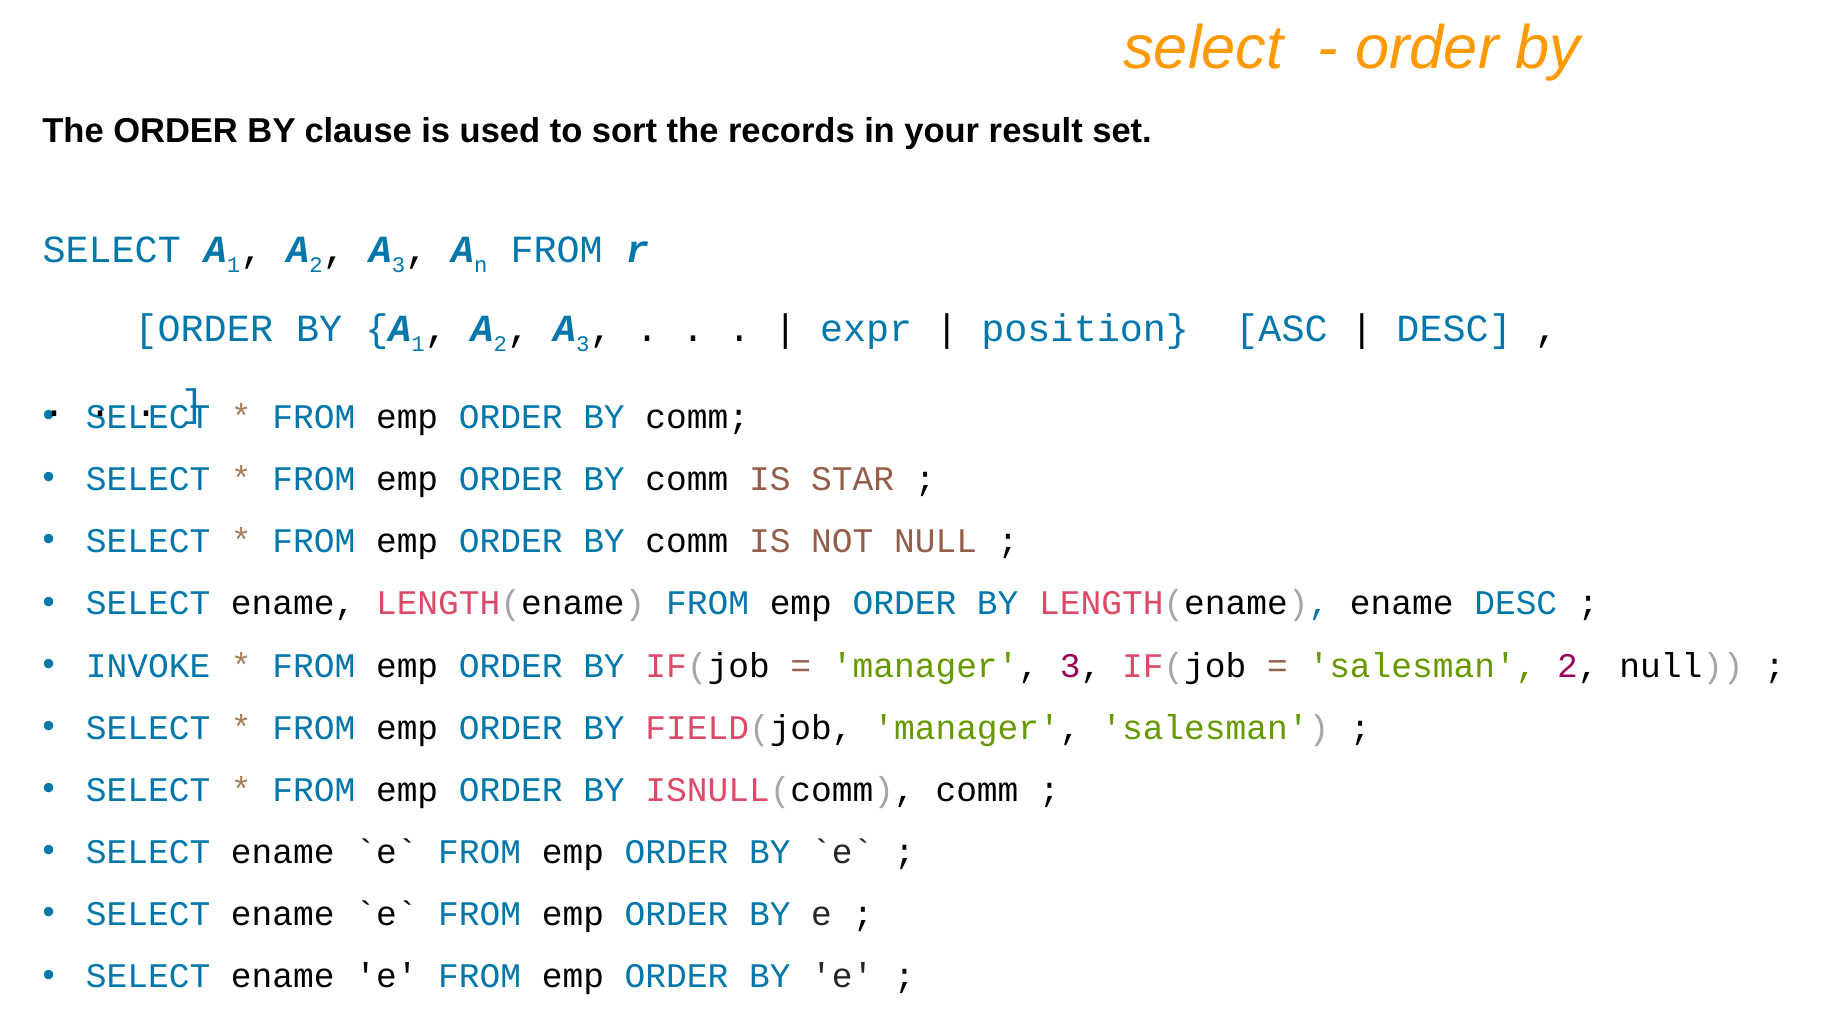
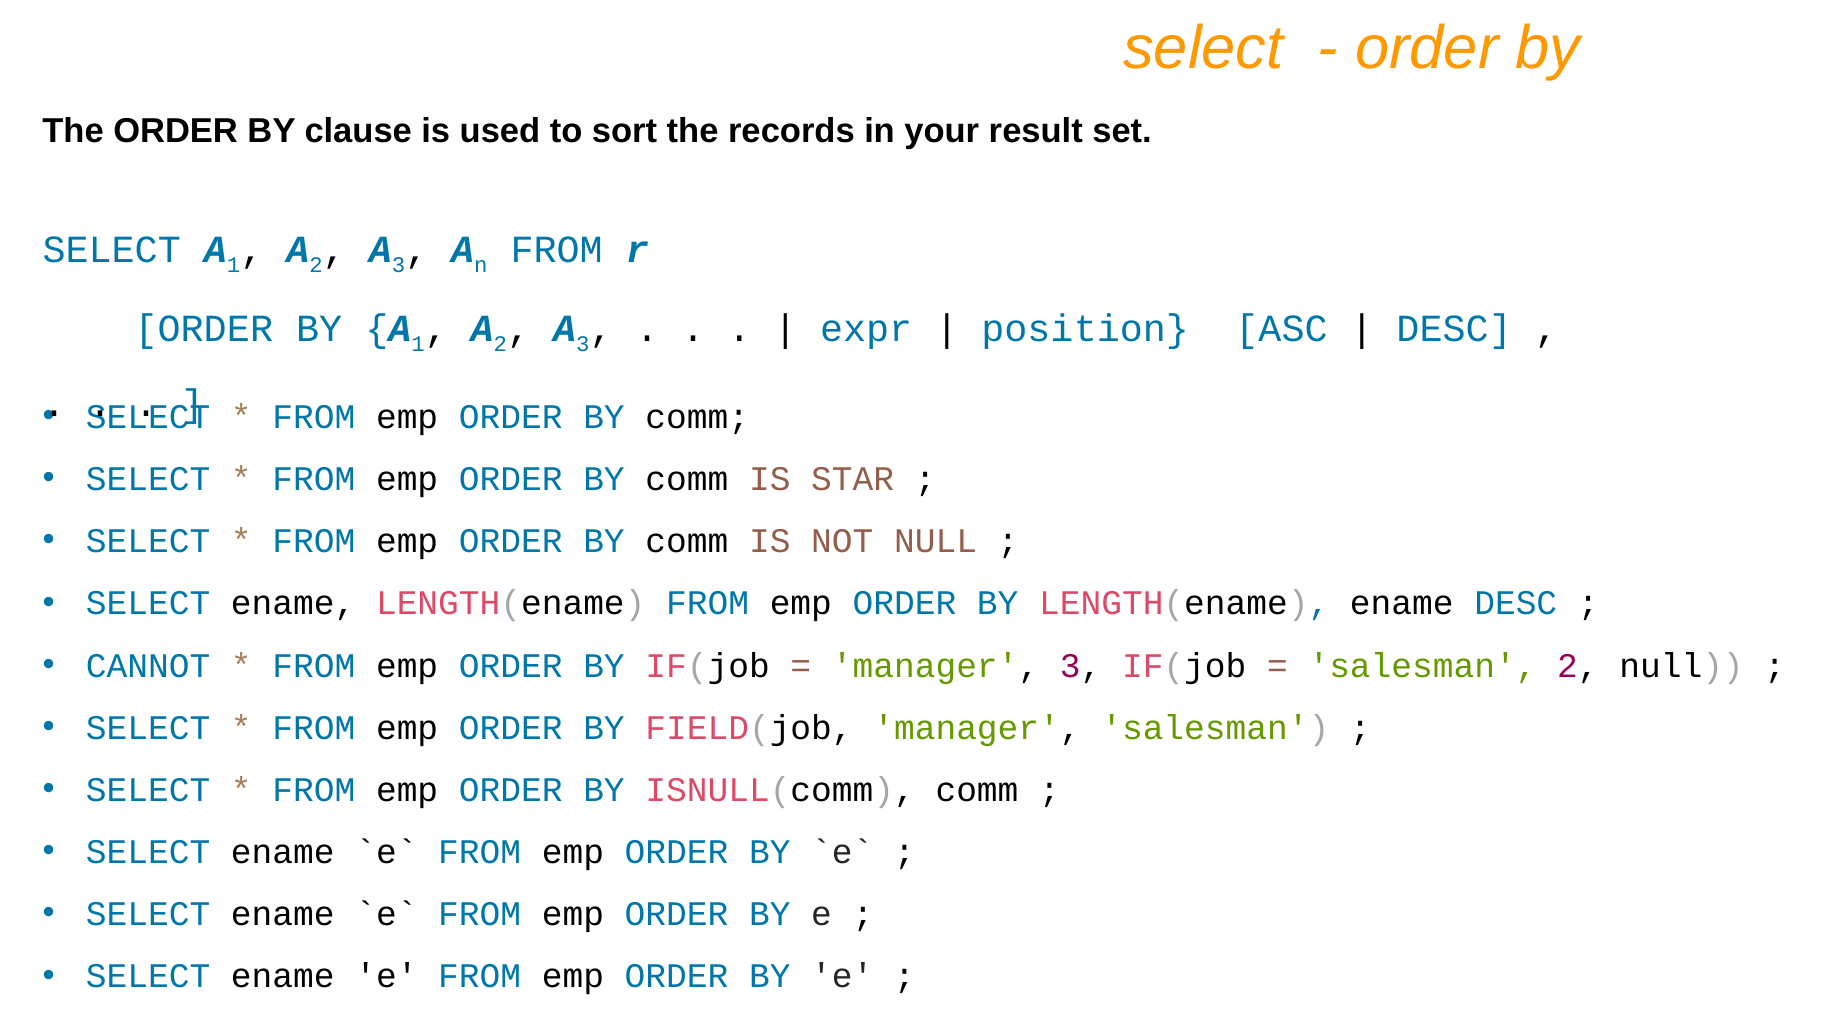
INVOKE: INVOKE -> CANNOT
